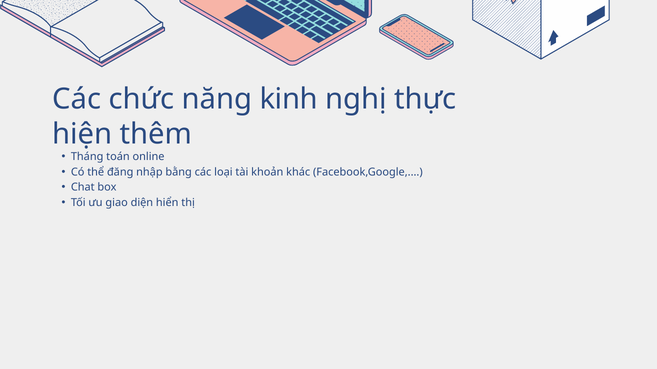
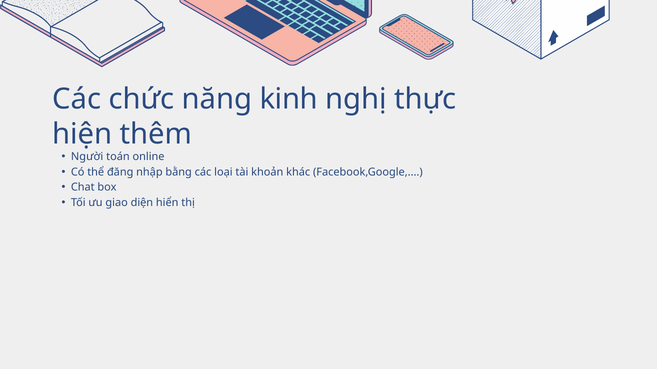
Tháng: Tháng -> Người
